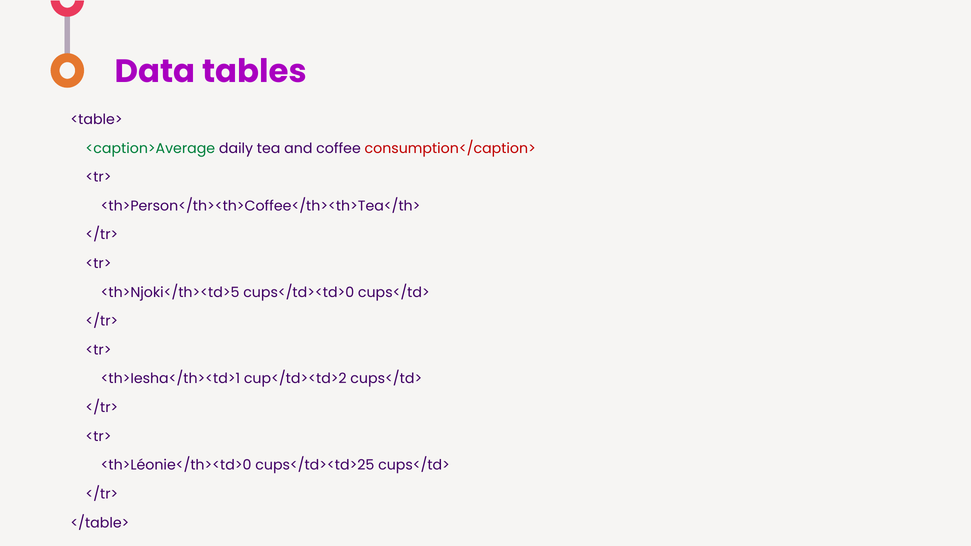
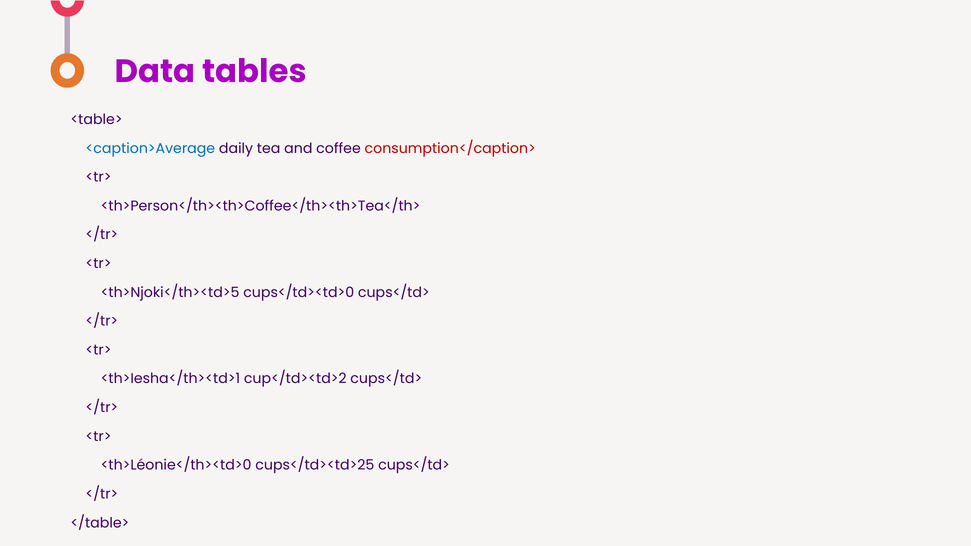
<caption>Average colour: green -> blue
